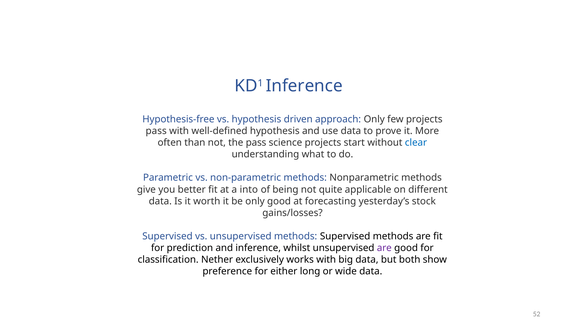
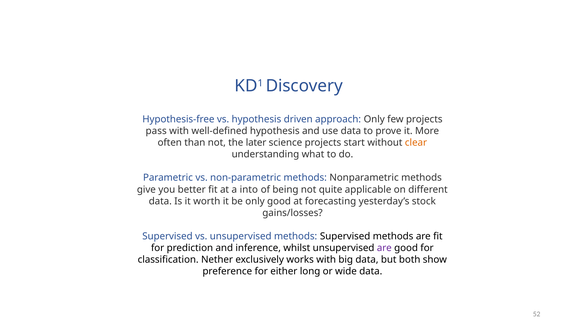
KD1 Inference: Inference -> Discovery
the pass: pass -> later
clear colour: blue -> orange
